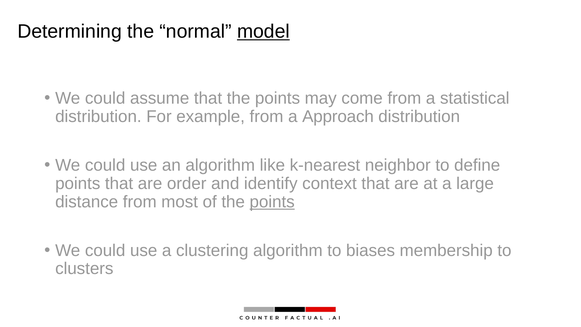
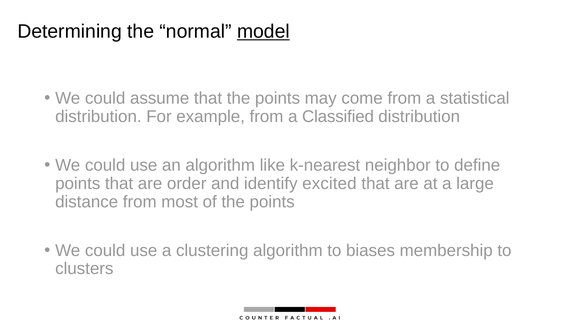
Approach: Approach -> Classified
context: context -> excited
points at (272, 202) underline: present -> none
